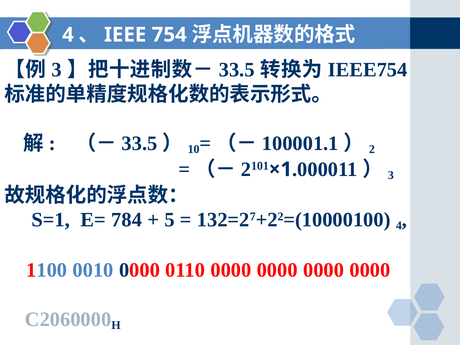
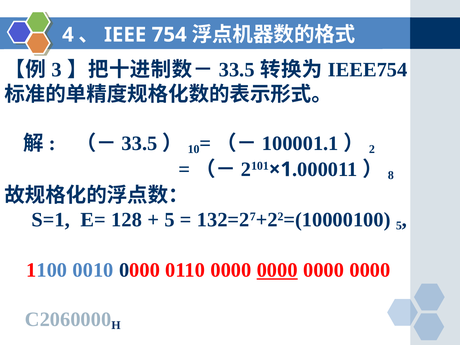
3 at (391, 175): 3 -> 8
784: 784 -> 128
132=27+22=(10000100 4: 4 -> 5
0000 at (277, 270) underline: none -> present
